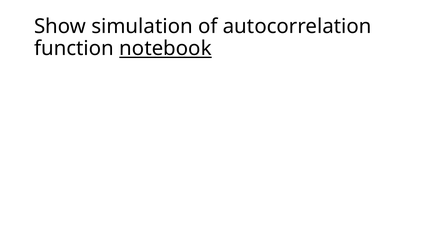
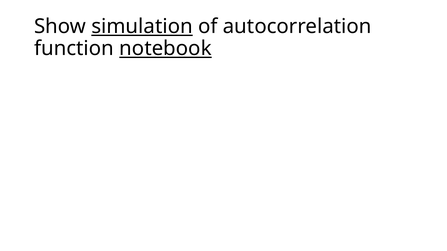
simulation underline: none -> present
